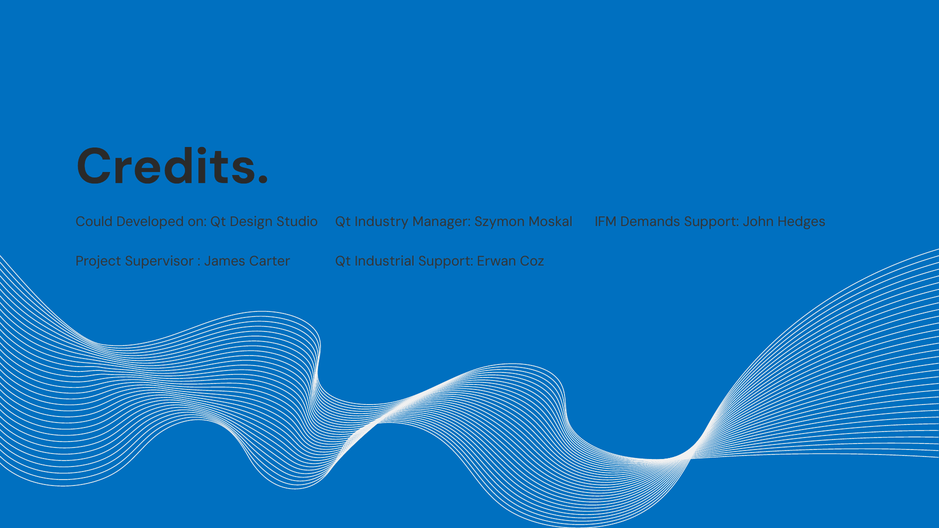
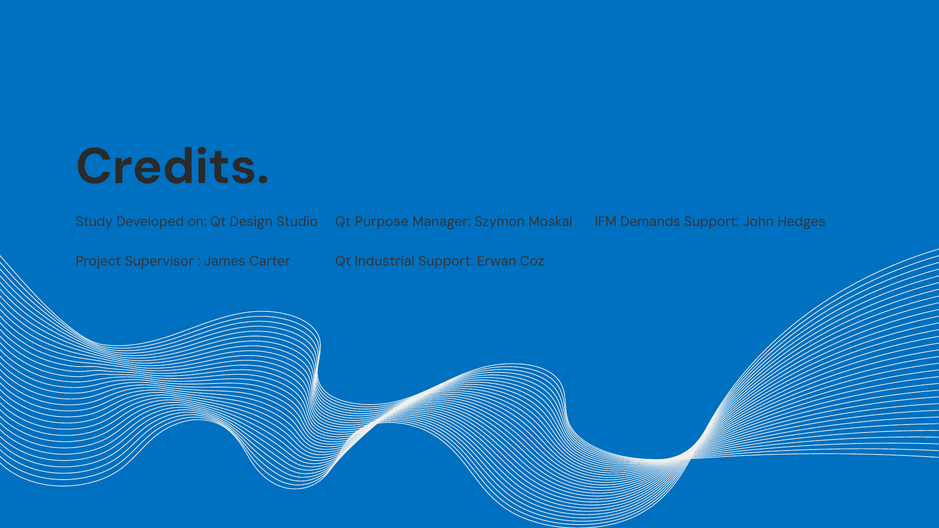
Could: Could -> Study
Industry: Industry -> Purpose
